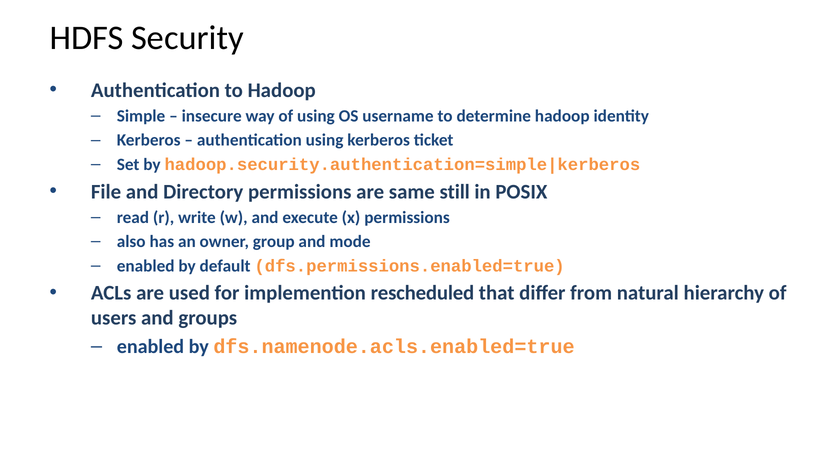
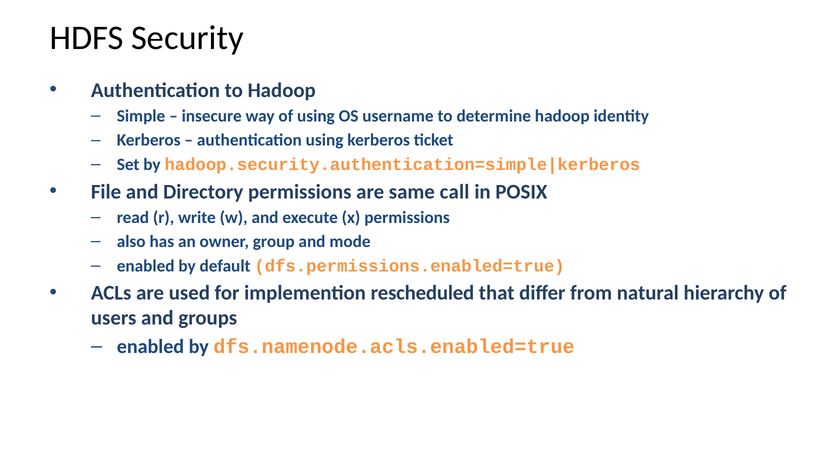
still: still -> call
